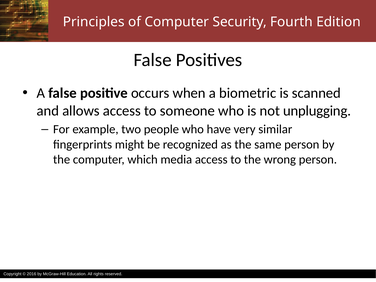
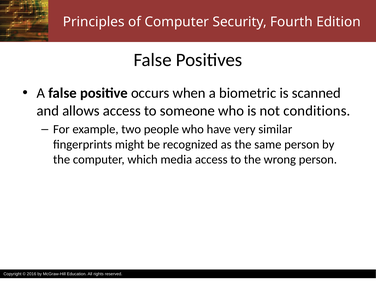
unplugging: unplugging -> conditions
